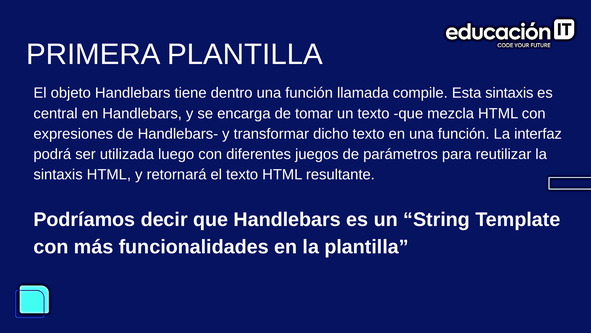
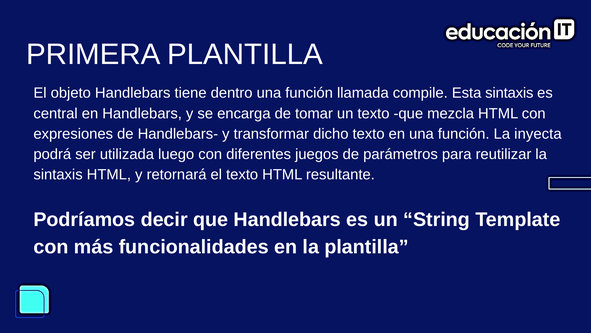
interfaz: interfaz -> inyecta
